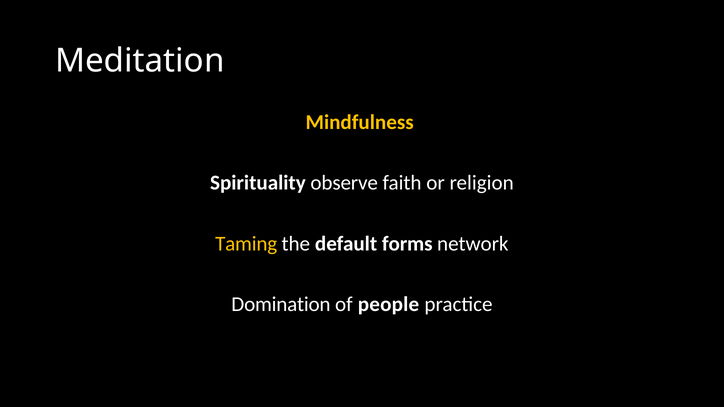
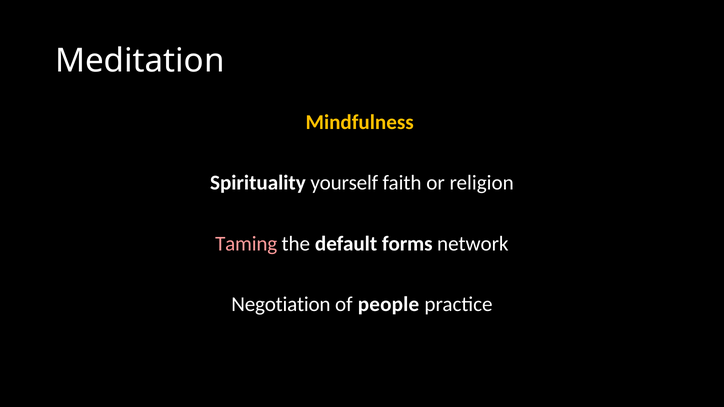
observe: observe -> yourself
Taming colour: yellow -> pink
Domination: Domination -> Negotiation
